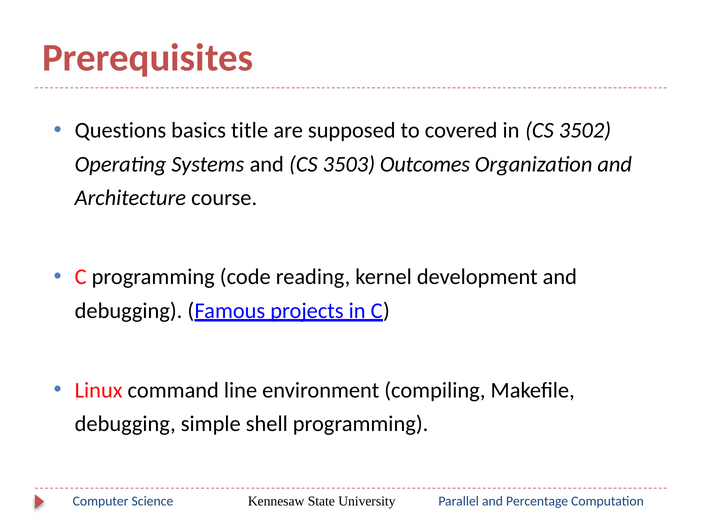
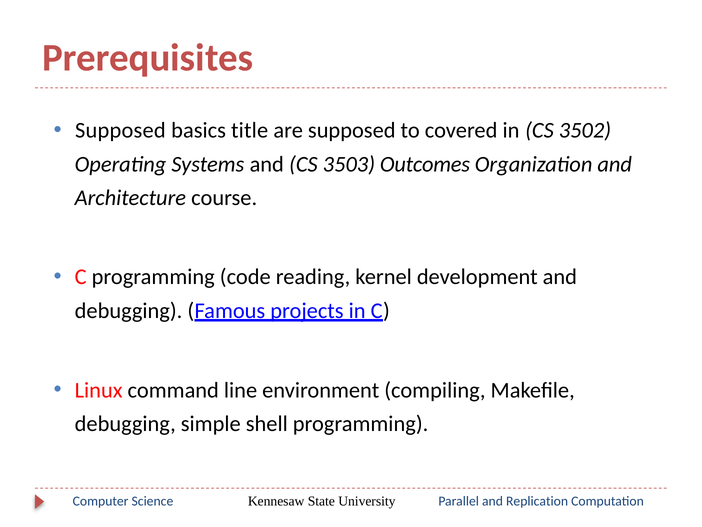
Questions at (120, 130): Questions -> Supposed
Percentage: Percentage -> Replication
